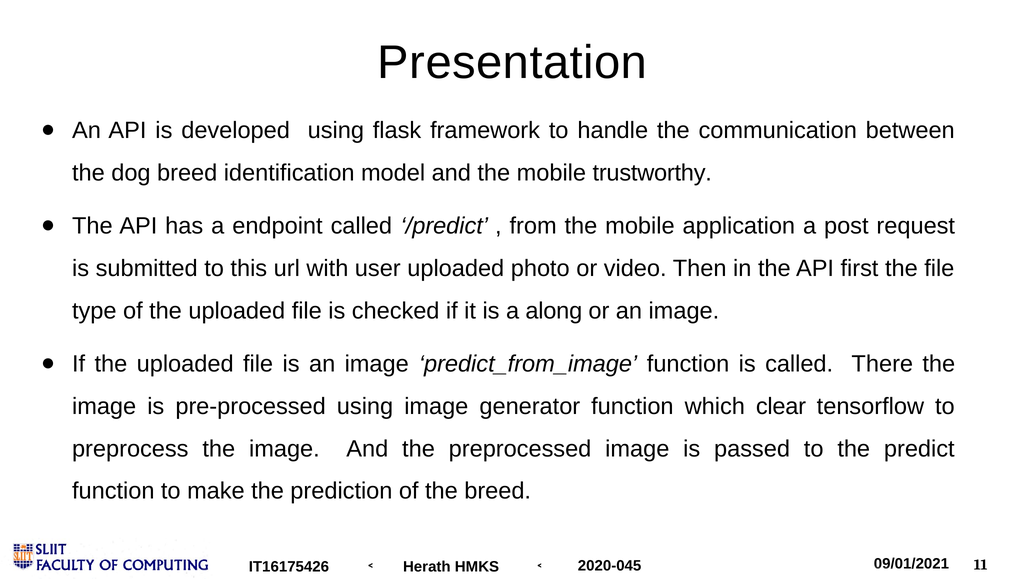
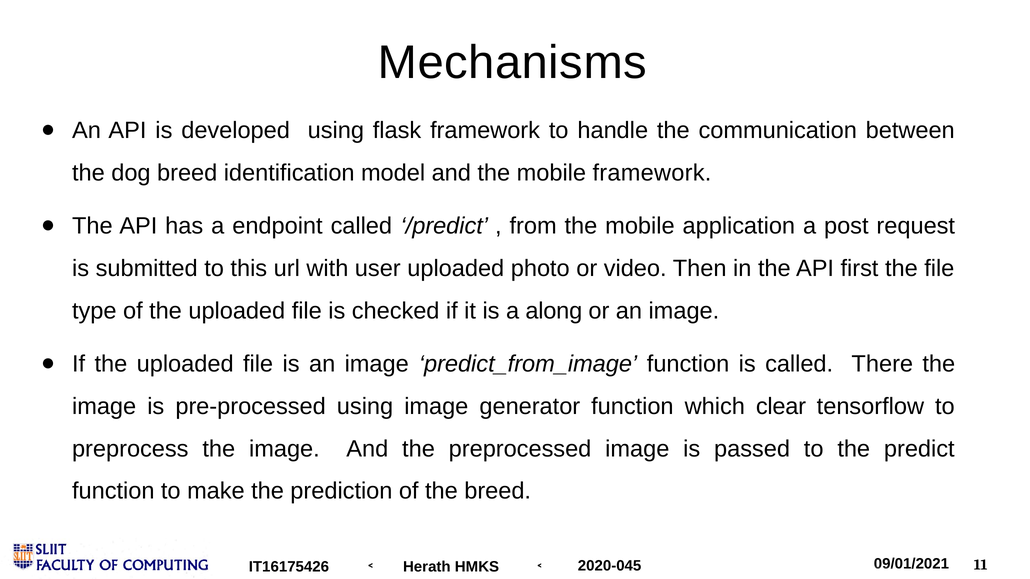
Presentation: Presentation -> Mechanisms
mobile trustworthy: trustworthy -> framework
